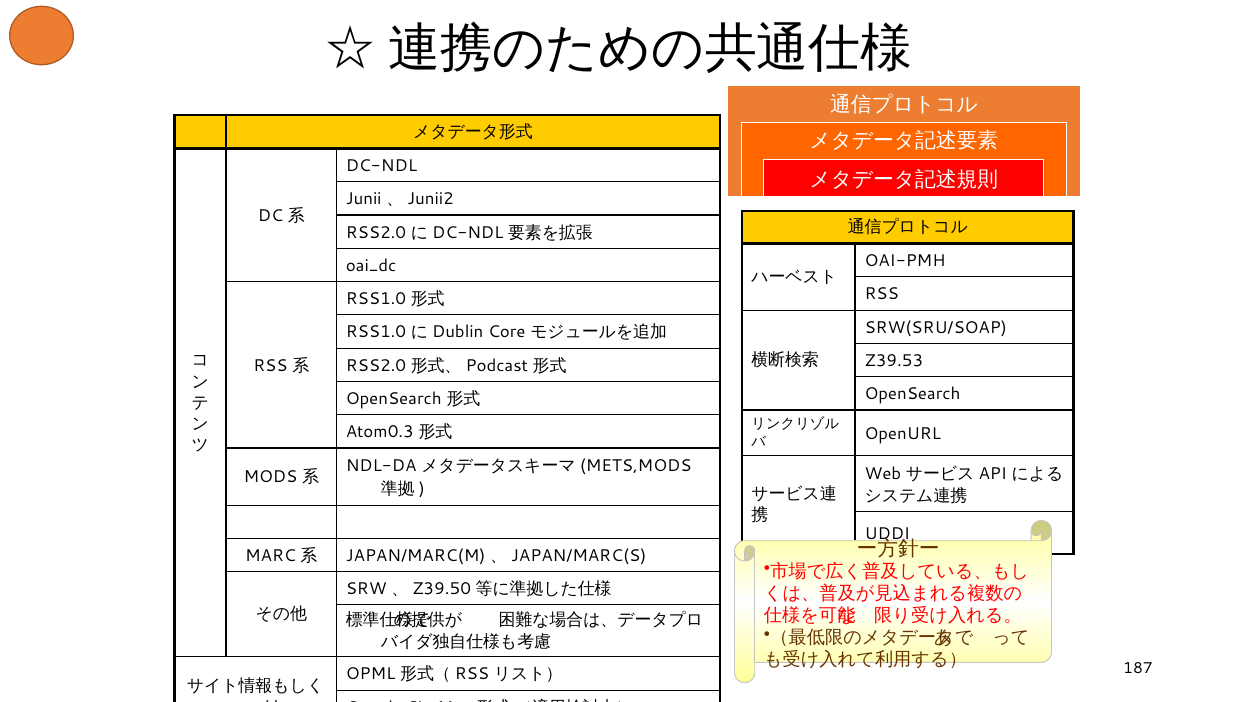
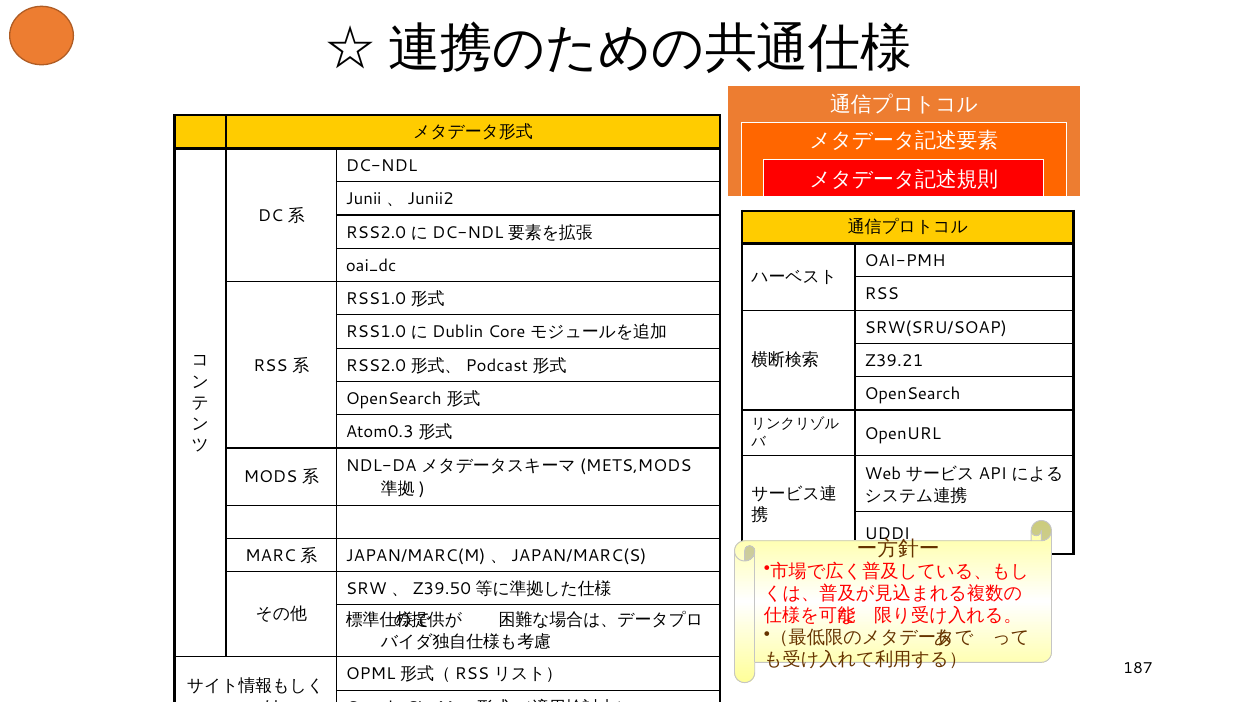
Z39.53: Z39.53 -> Z39.21
